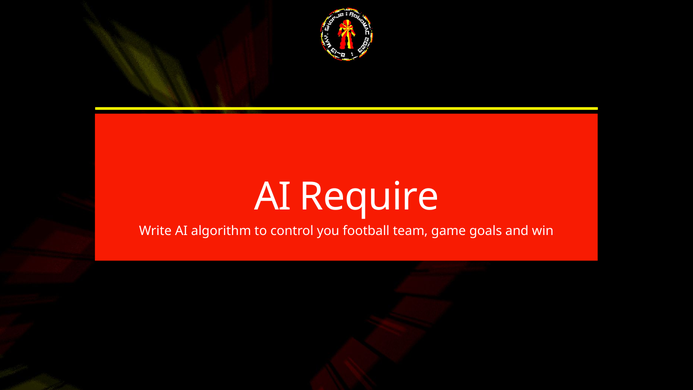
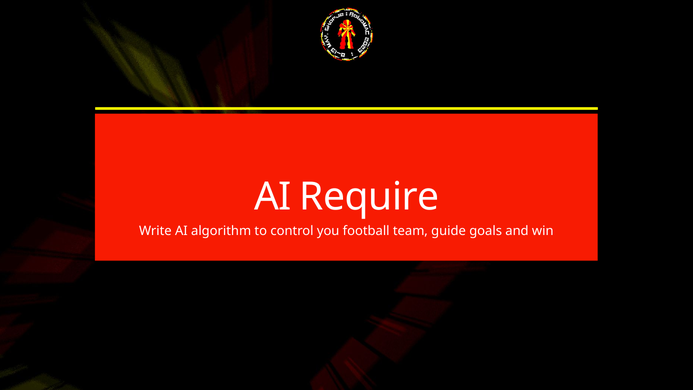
game: game -> guide
